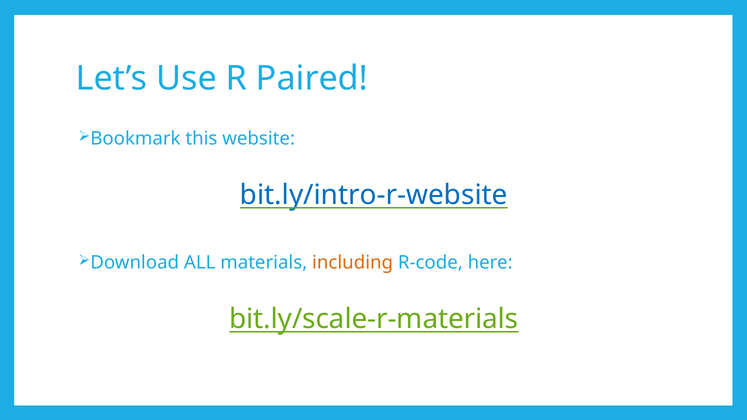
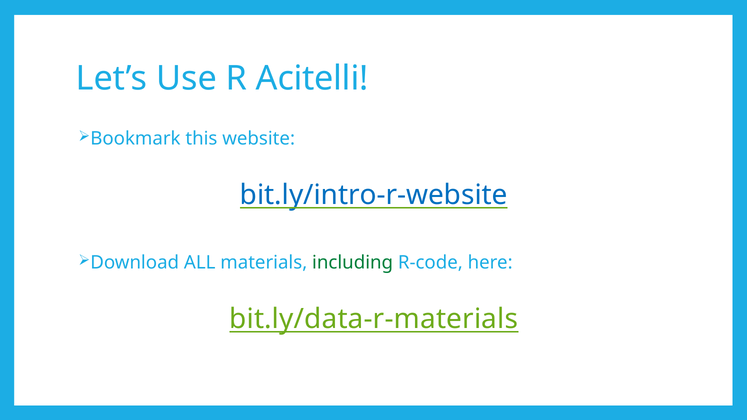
Paired: Paired -> Acitelli
including colour: orange -> green
bit.ly/scale-r-materials: bit.ly/scale-r-materials -> bit.ly/data-r-materials
